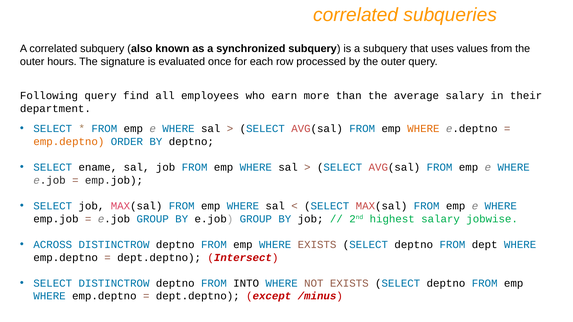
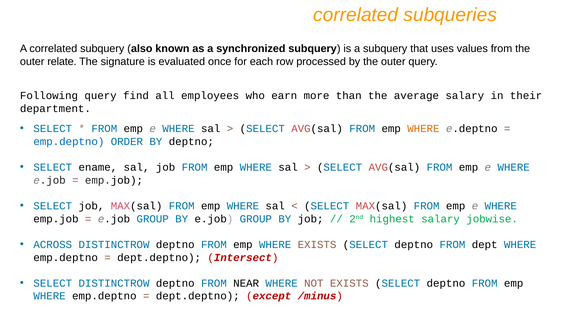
hours: hours -> relate
emp.deptno at (69, 142) colour: orange -> blue
INTO: INTO -> NEAR
